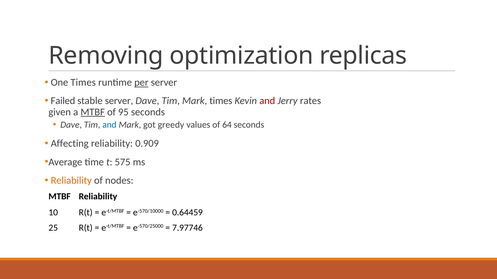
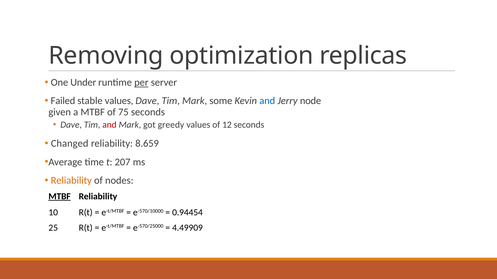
One Times: Times -> Under
stable server: server -> values
Mark times: times -> some
and at (267, 101) colour: red -> blue
rates: rates -> node
MTBF at (93, 112) underline: present -> none
95: 95 -> 75
and at (109, 125) colour: blue -> red
64: 64 -> 12
Affecting: Affecting -> Changed
0.909: 0.909 -> 8.659
575: 575 -> 207
MTBF at (60, 197) underline: none -> present
0.64459: 0.64459 -> 0.94454
7.97746: 7.97746 -> 4.49909
